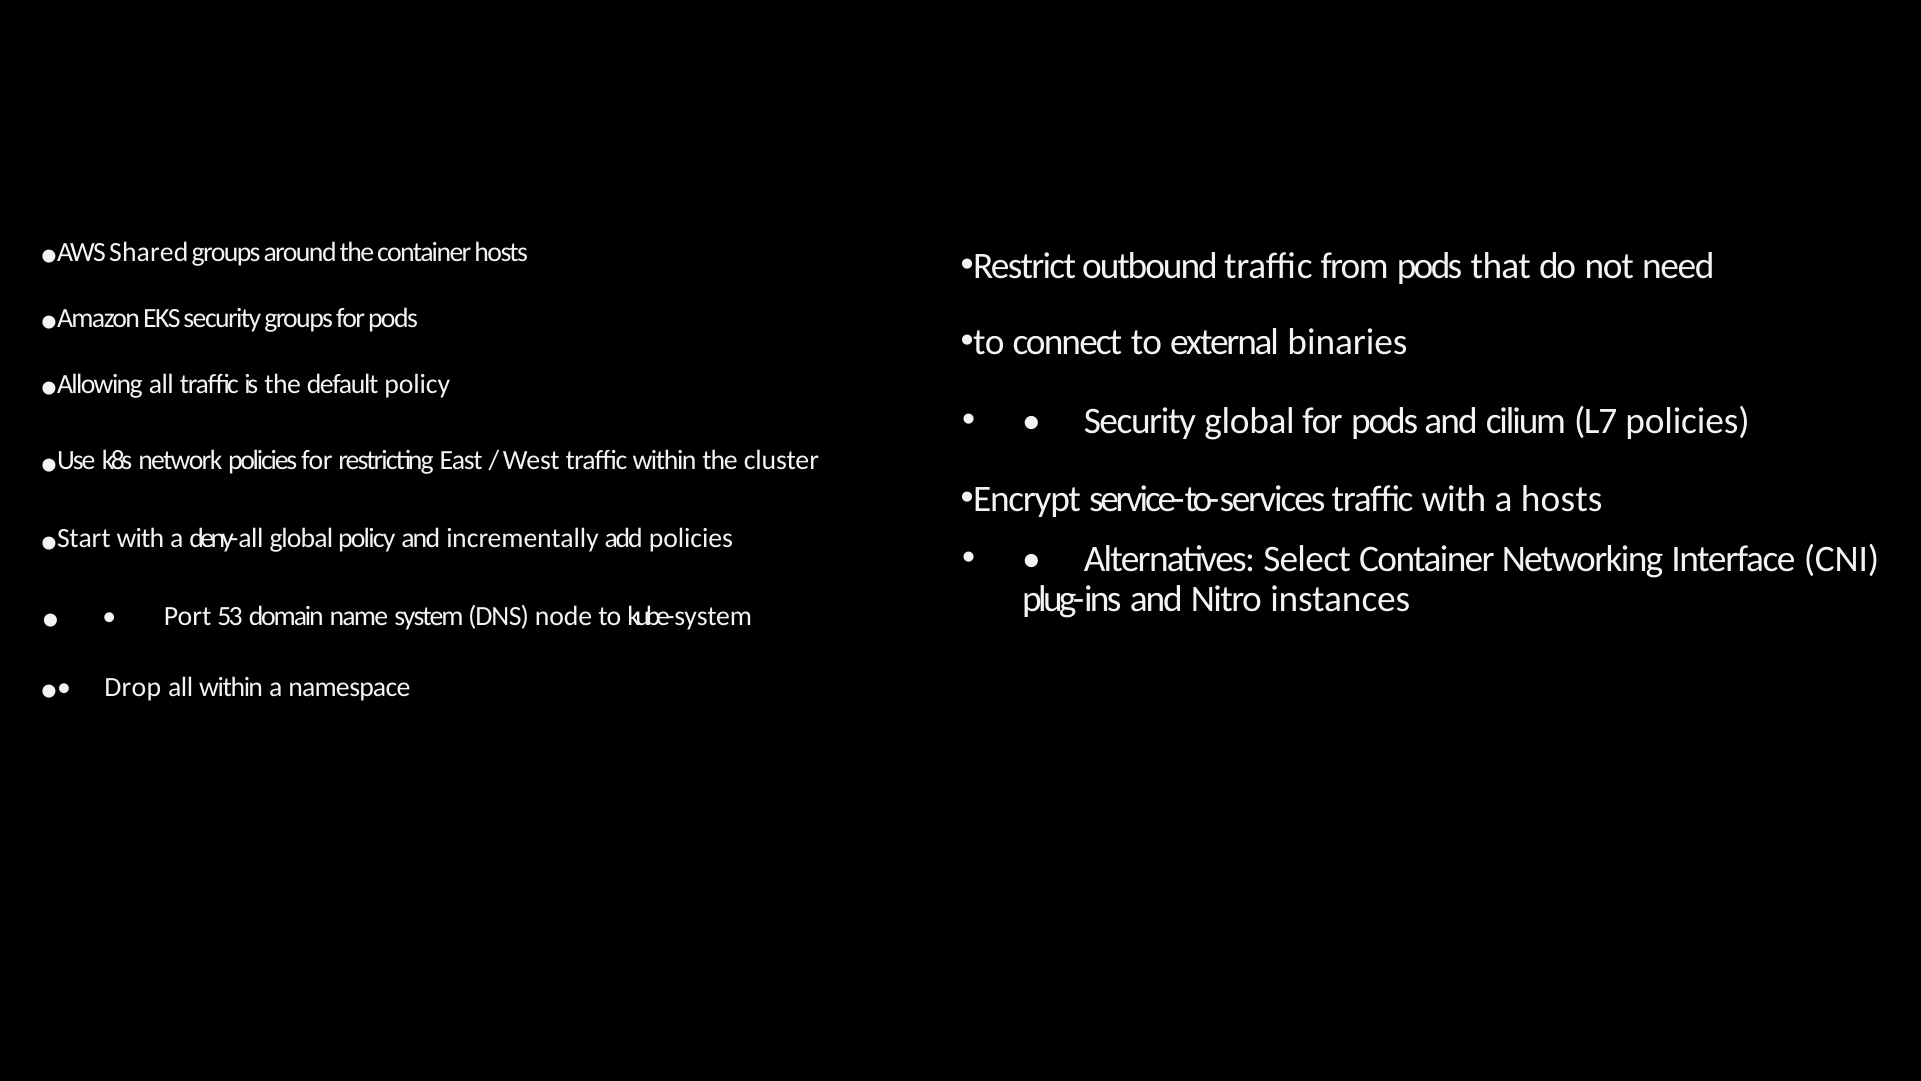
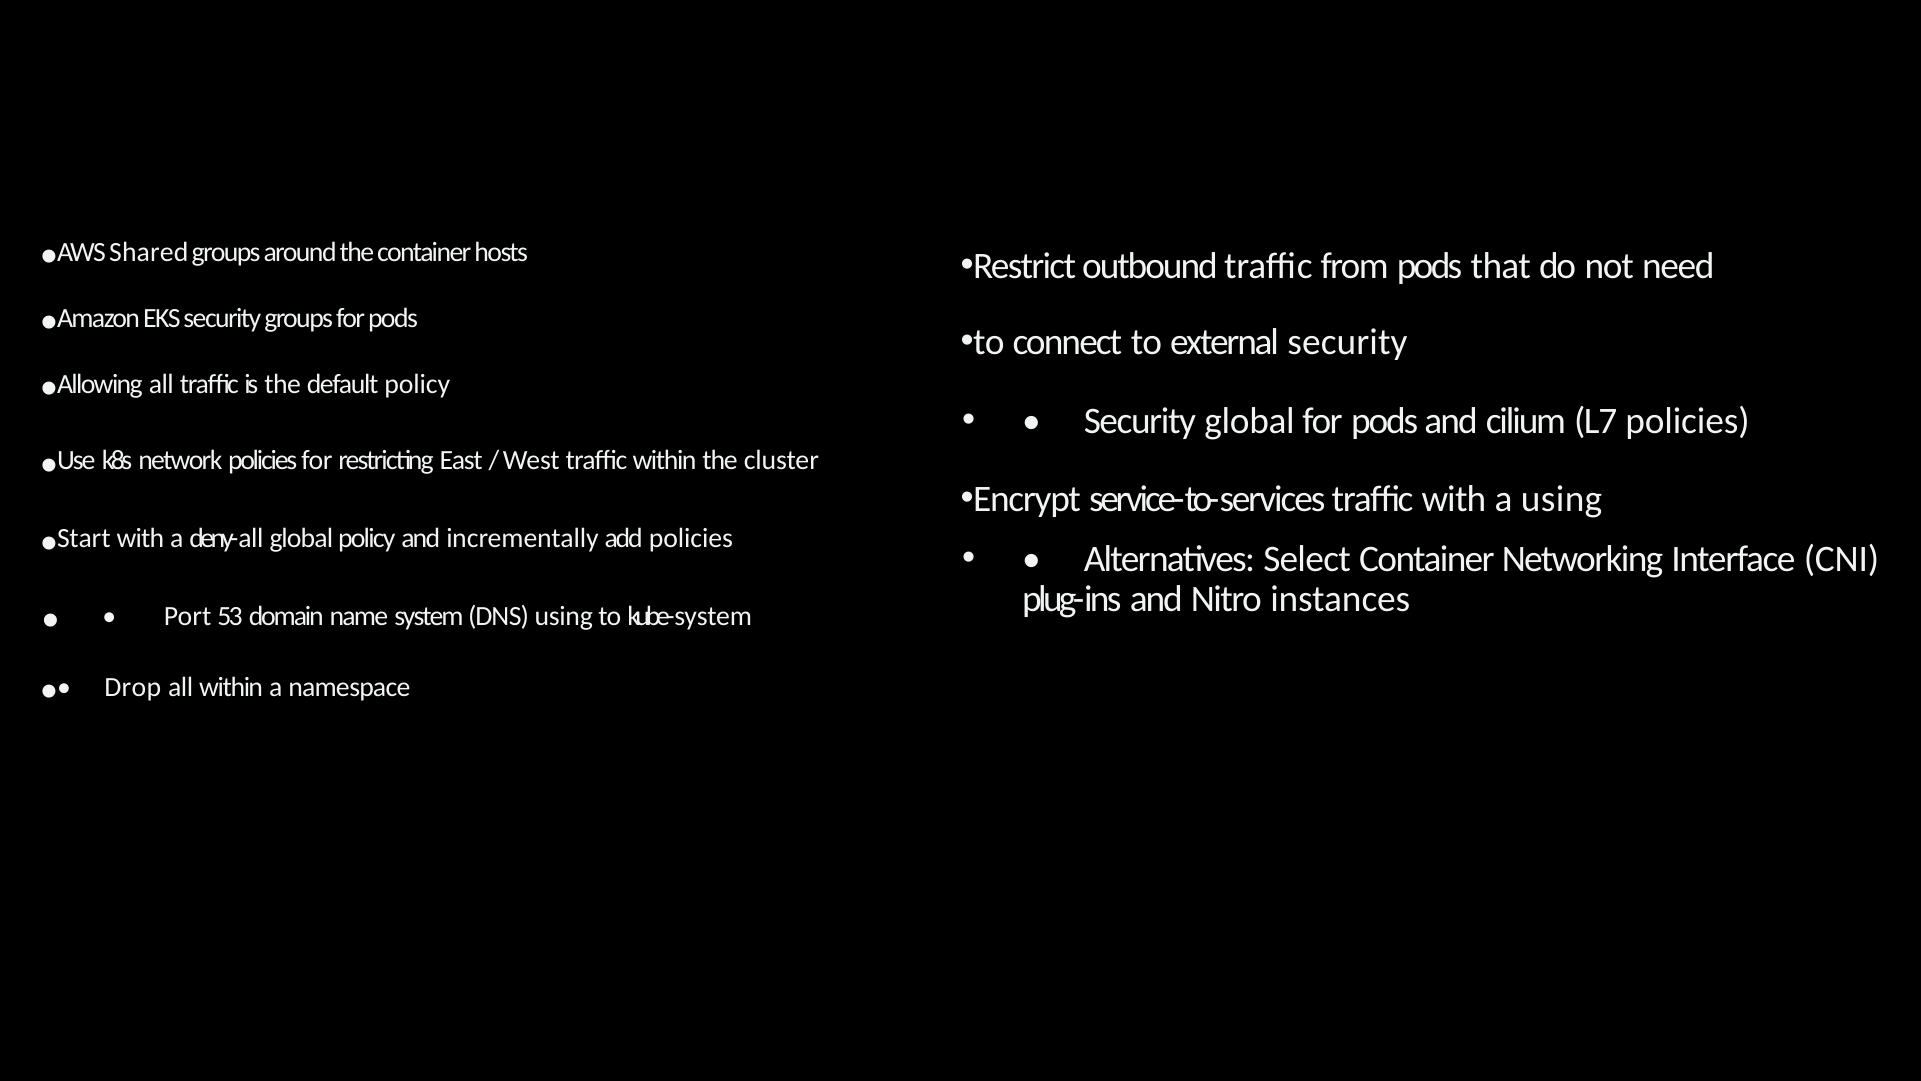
external binaries: binaries -> security
a hosts: hosts -> using
DNS node: node -> using
